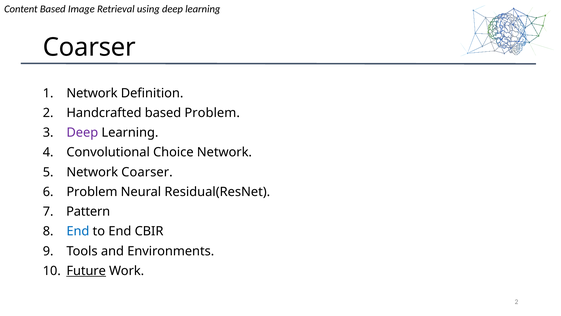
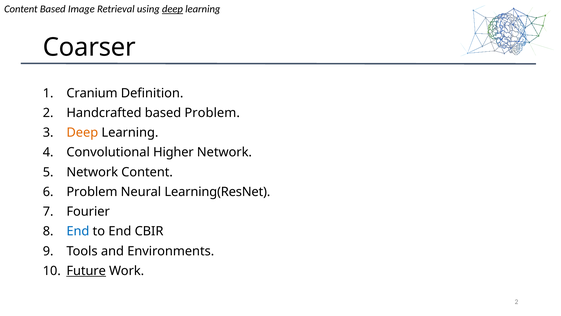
deep at (172, 9) underline: none -> present
Network at (92, 93): Network -> Cranium
Deep at (82, 132) colour: purple -> orange
Choice: Choice -> Higher
Network Coarser: Coarser -> Content
Residual(ResNet: Residual(ResNet -> Learning(ResNet
Pattern: Pattern -> Fourier
